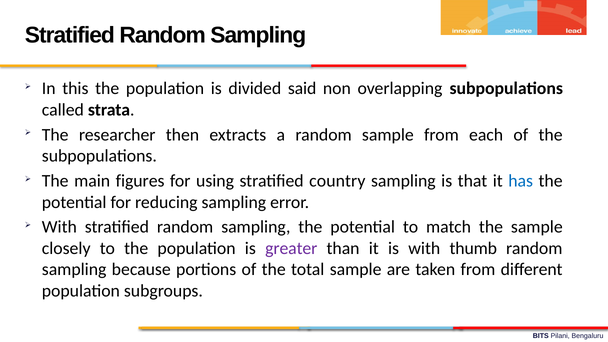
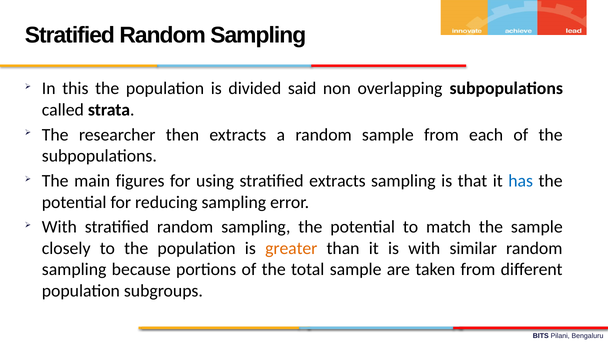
stratified country: country -> extracts
greater colour: purple -> orange
thumb: thumb -> similar
